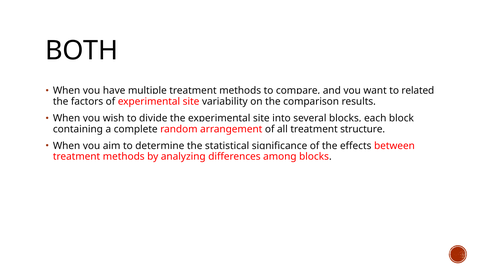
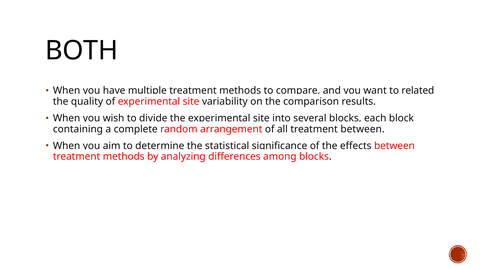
factors: factors -> quality
treatment structure: structure -> between
